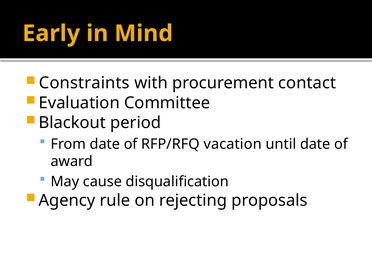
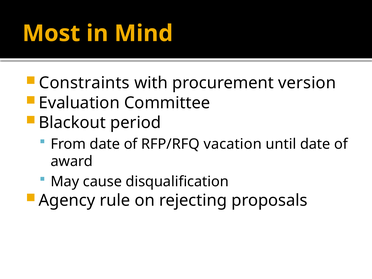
Early: Early -> Most
contact: contact -> version
